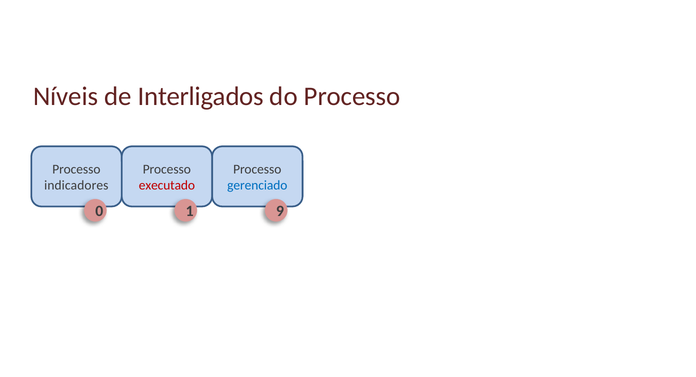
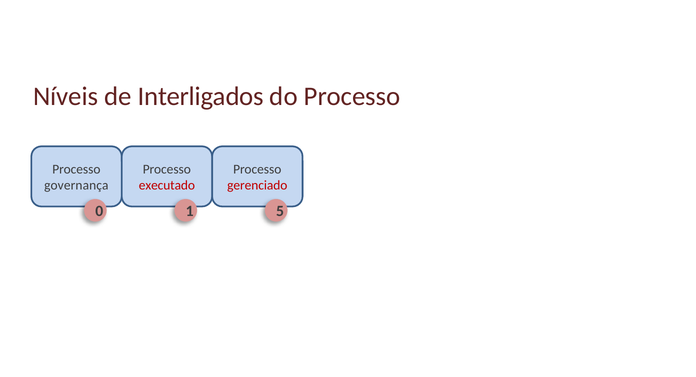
indicadores: indicadores -> governança
gerenciado colour: blue -> red
9: 9 -> 5
